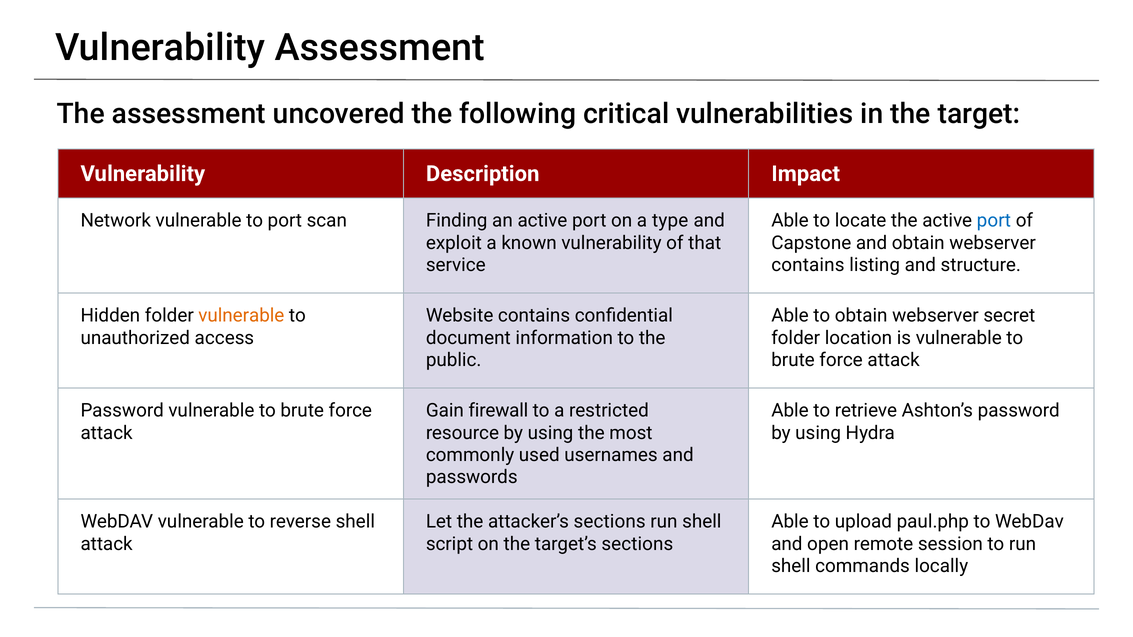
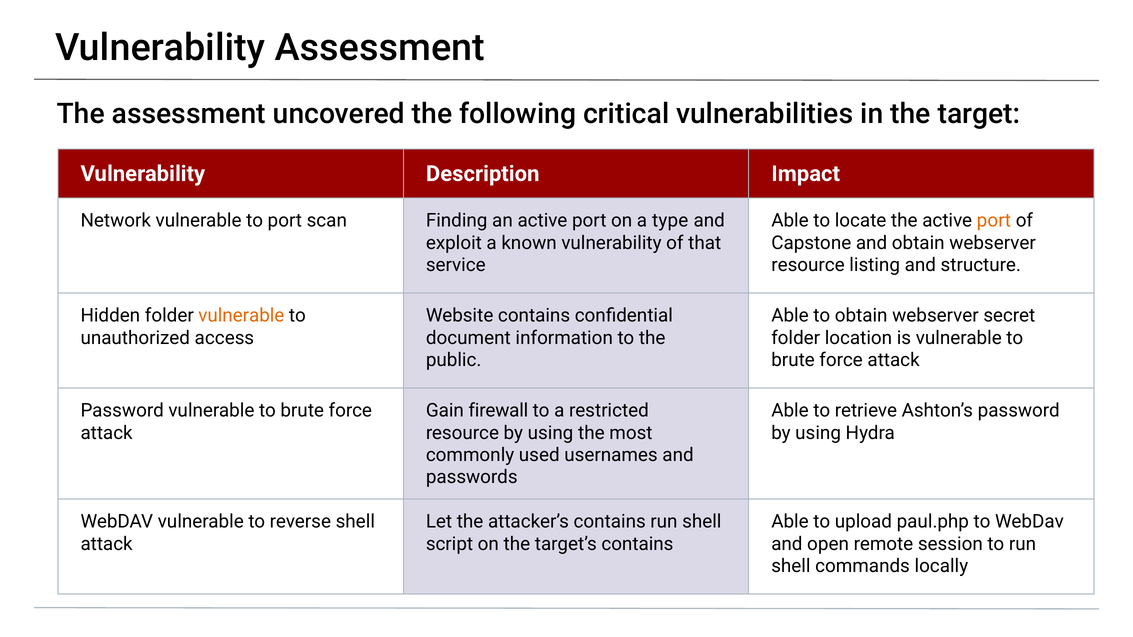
port at (994, 221) colour: blue -> orange
contains at (808, 265): contains -> resource
attacker’s sections: sections -> contains
target’s sections: sections -> contains
